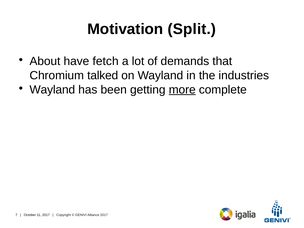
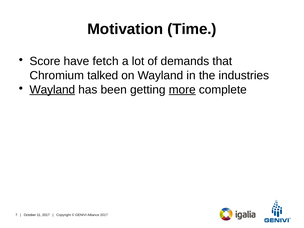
Split: Split -> Time
About: About -> Score
Wayland at (52, 90) underline: none -> present
